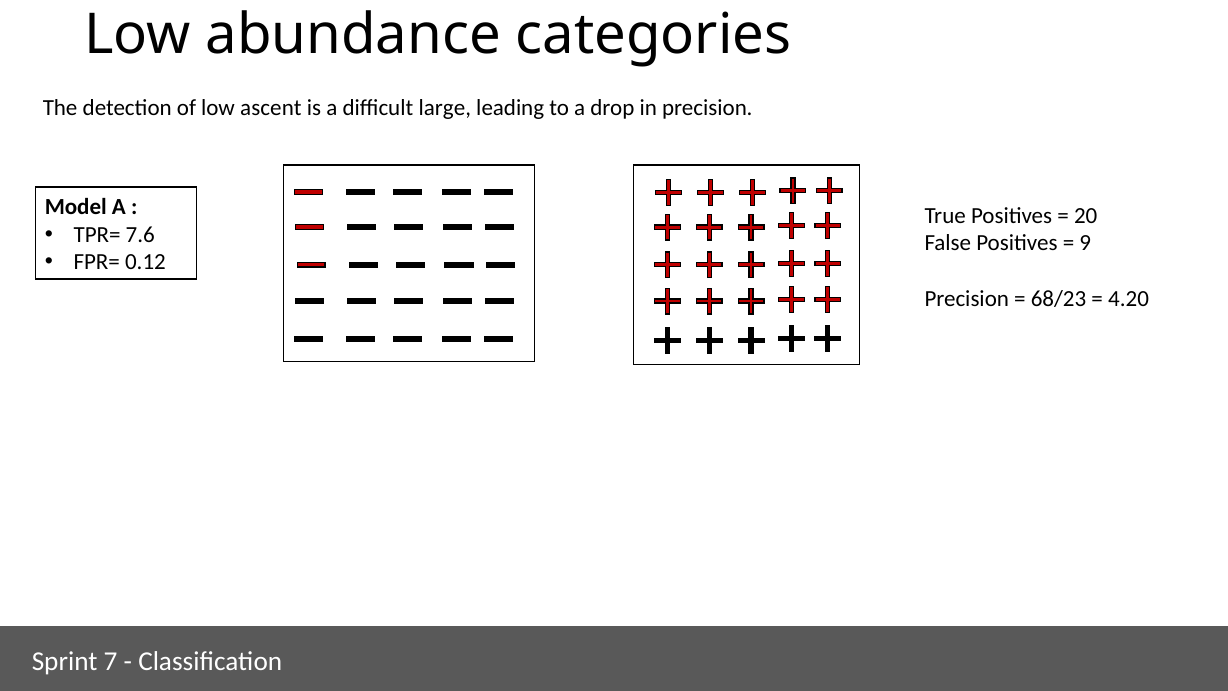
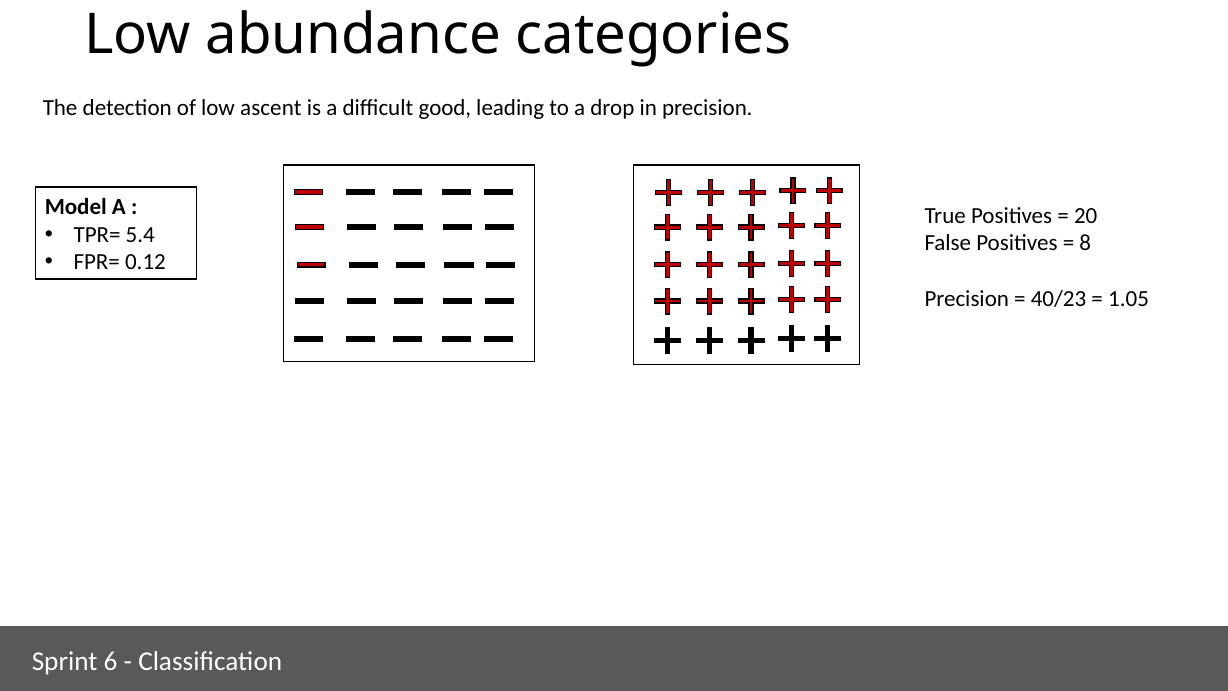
large: large -> good
7.6: 7.6 -> 5.4
9: 9 -> 8
68/23: 68/23 -> 40/23
4.20: 4.20 -> 1.05
7: 7 -> 6
